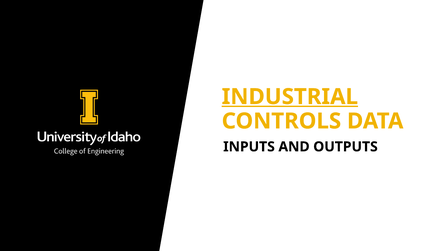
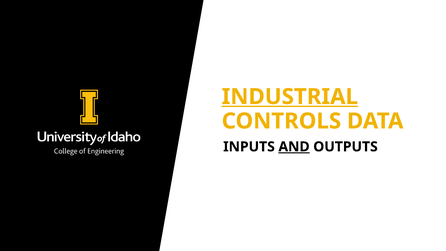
AND underline: none -> present
